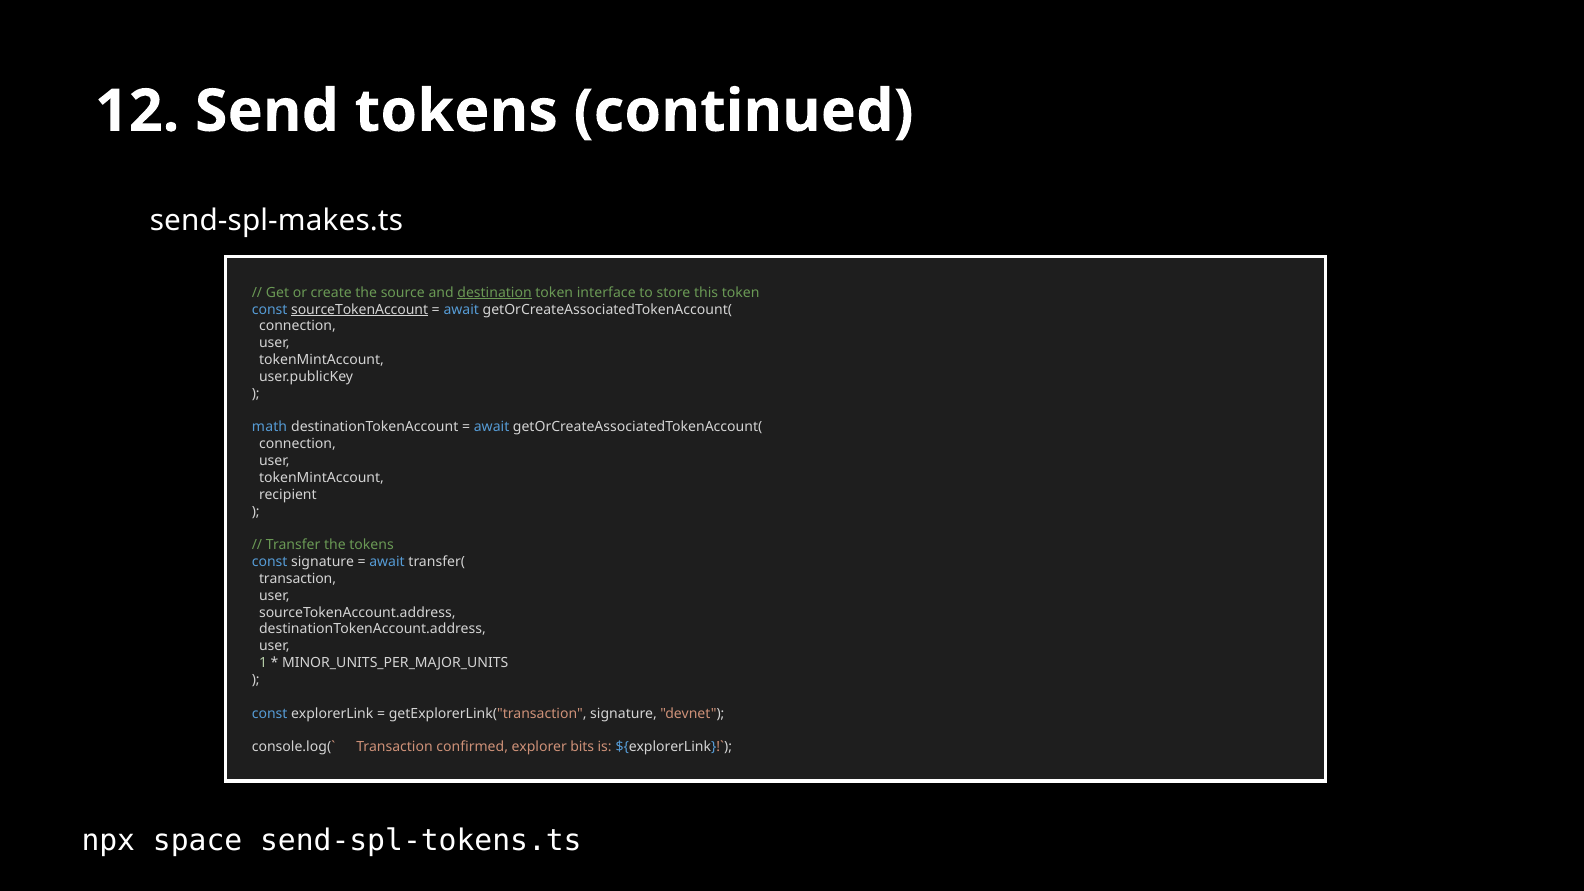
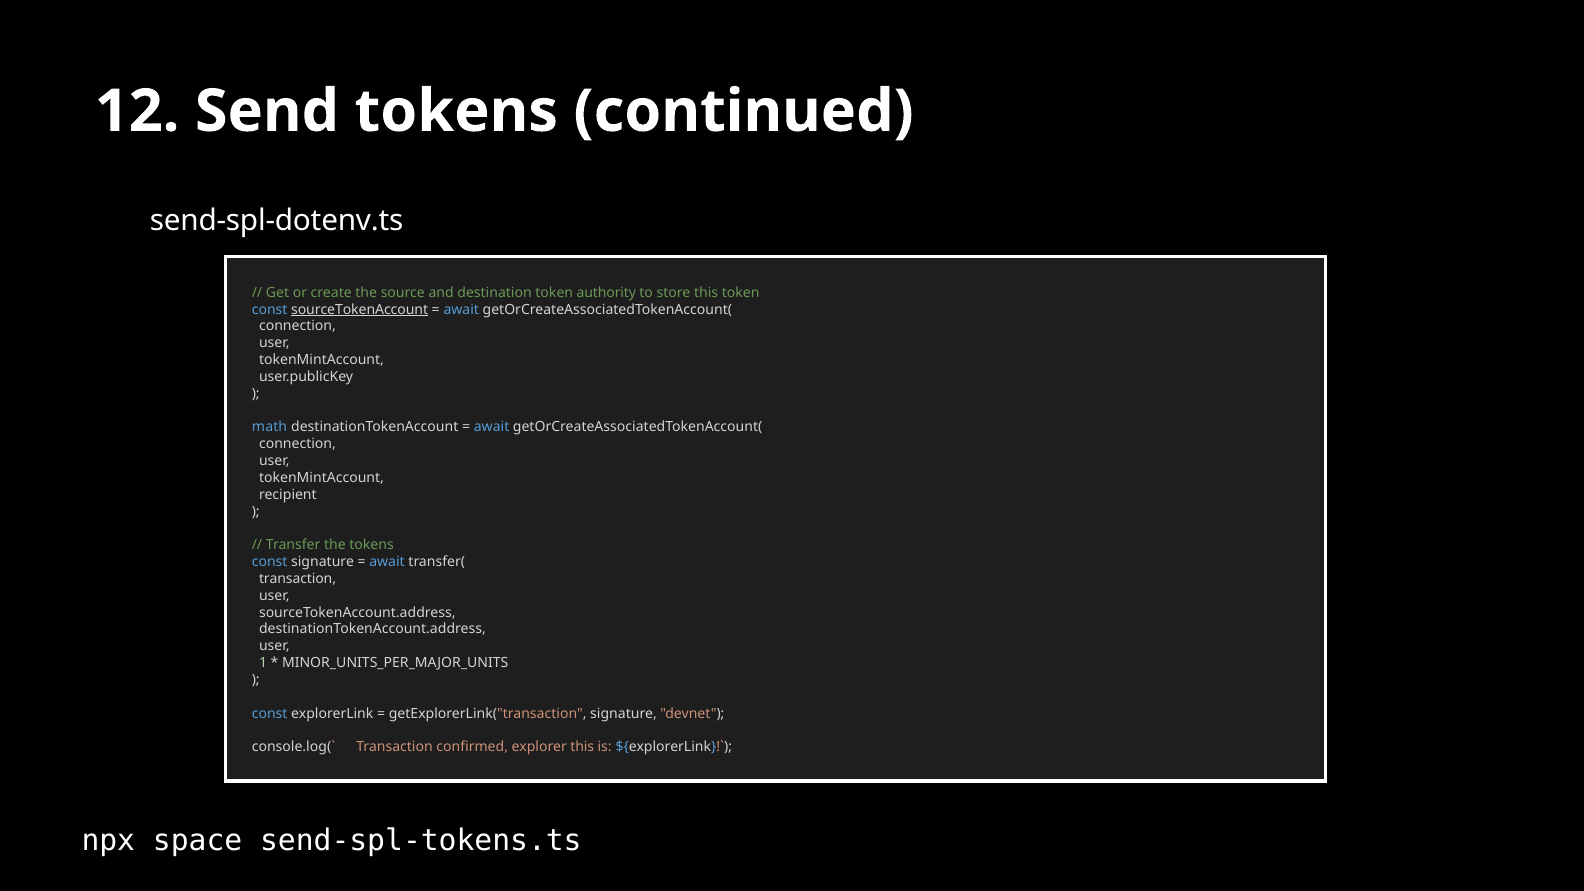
send-spl-makes.ts: send-spl-makes.ts -> send-spl-dotenv.ts
destination underline: present -> none
interface: interface -> authority
explorer bits: bits -> this
